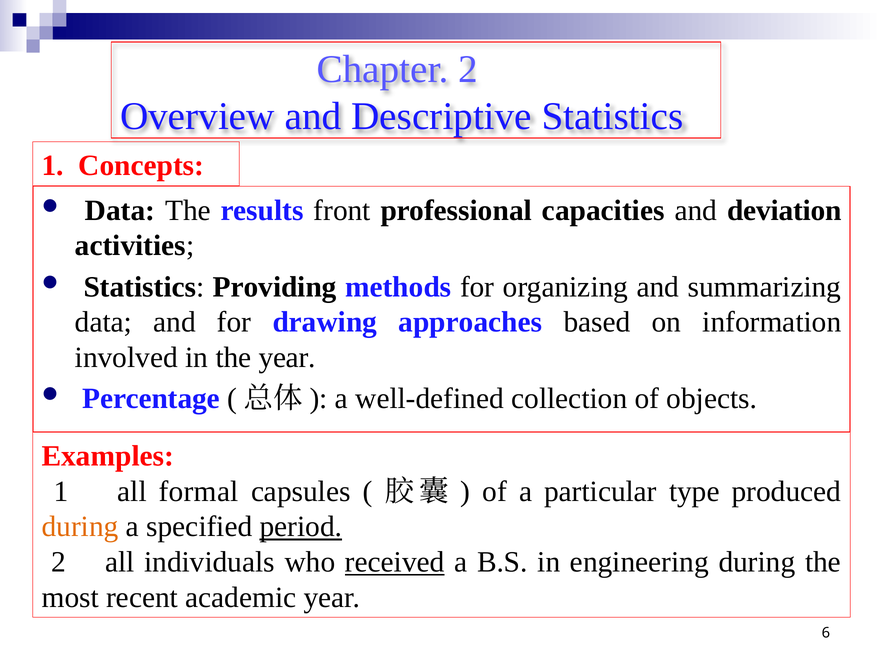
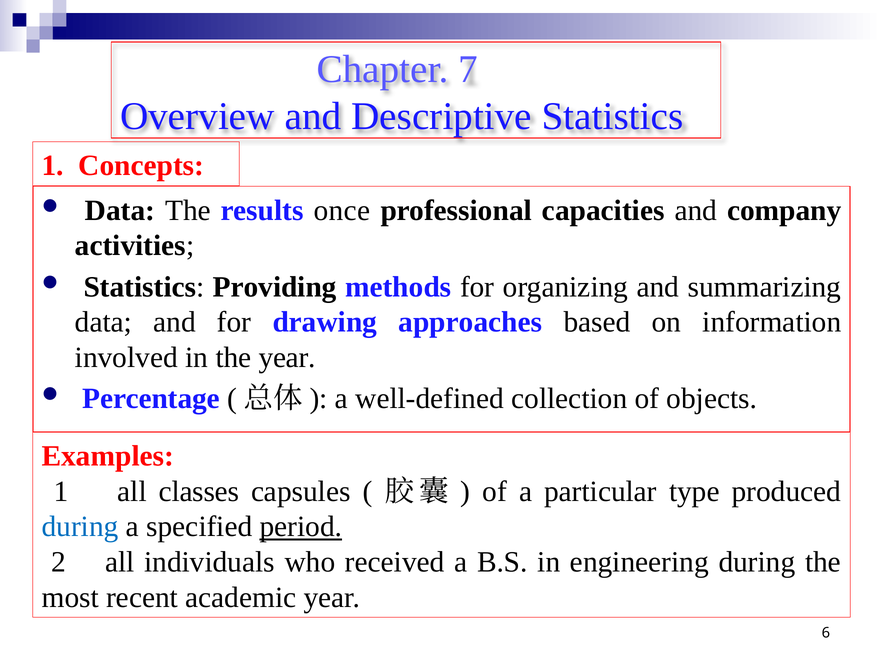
Chapter 2: 2 -> 7
front: front -> once
deviation: deviation -> company
formal: formal -> classes
during at (80, 527) colour: orange -> blue
received underline: present -> none
